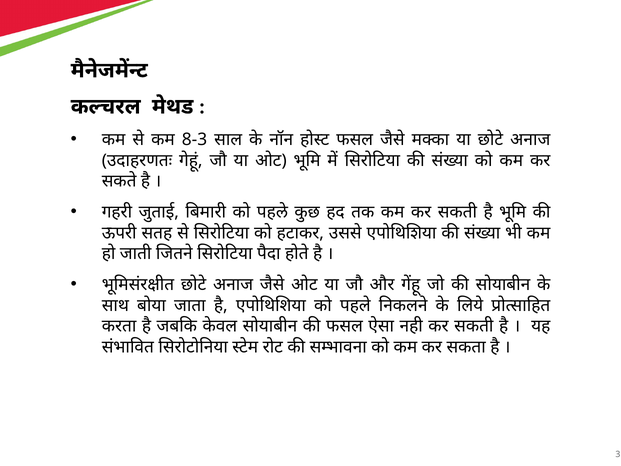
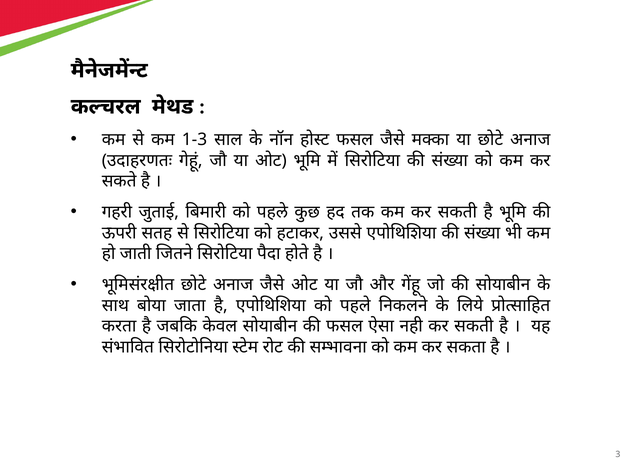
8-3: 8-3 -> 1-3
